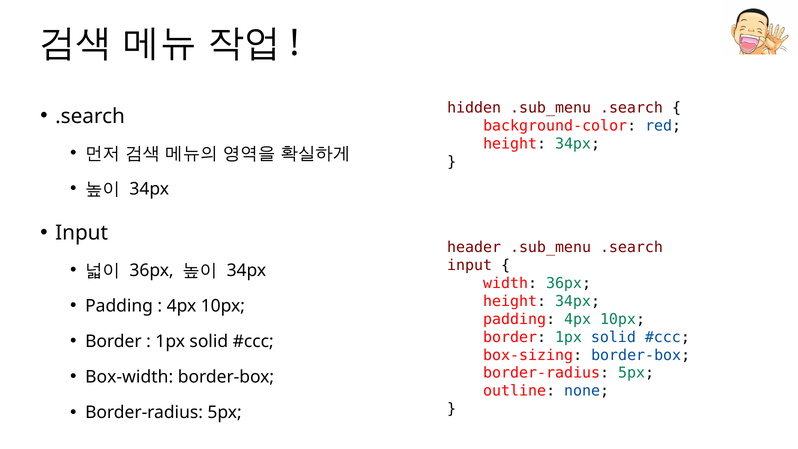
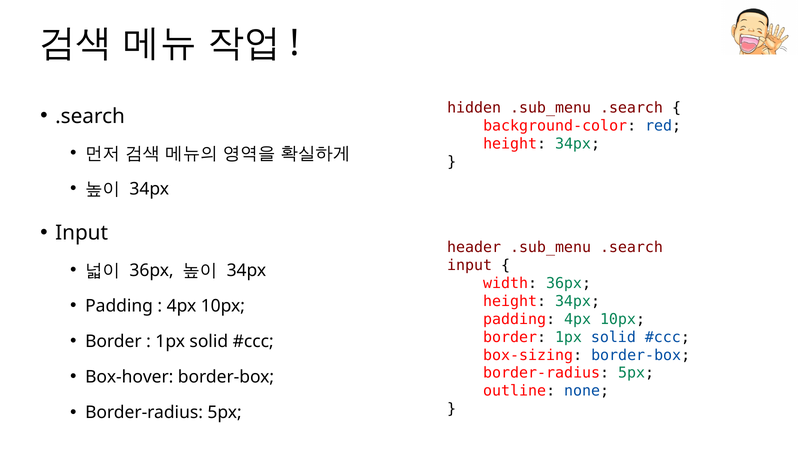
Box-width: Box-width -> Box-hover
